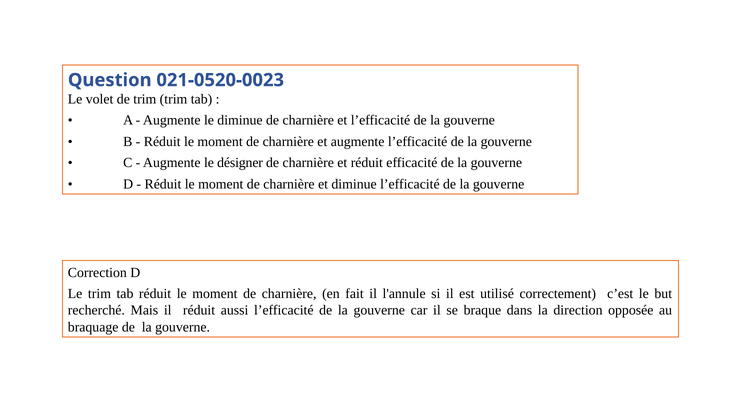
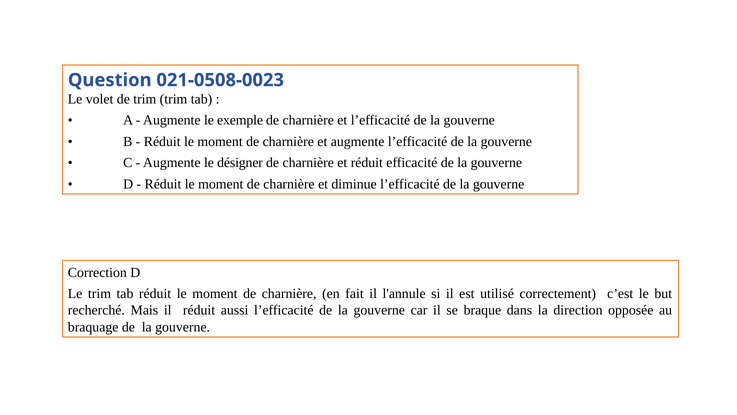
021-0520-0023: 021-0520-0023 -> 021-0508-0023
le diminue: diminue -> exemple
